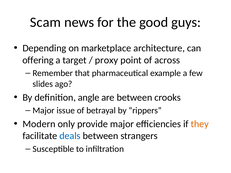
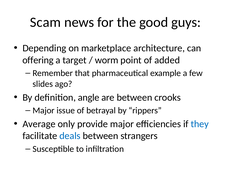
proxy: proxy -> worm
across: across -> added
Modern: Modern -> Average
they colour: orange -> blue
